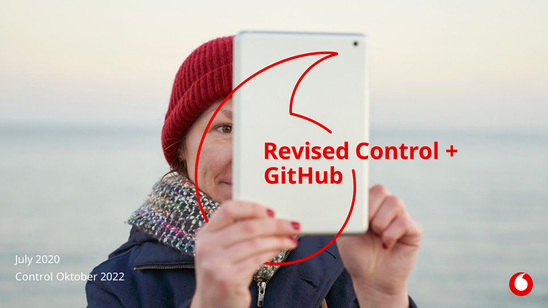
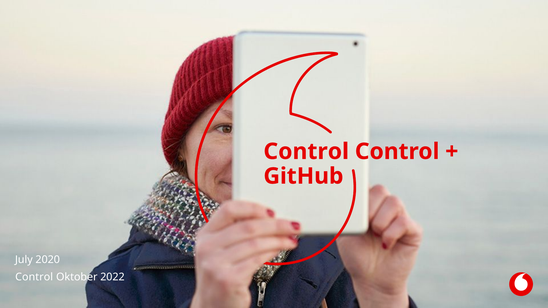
Revised at (306, 152): Revised -> Control
